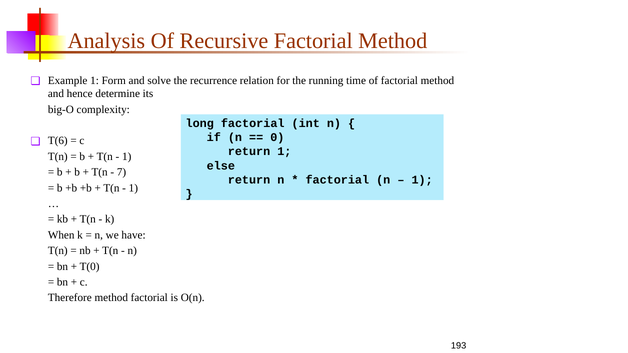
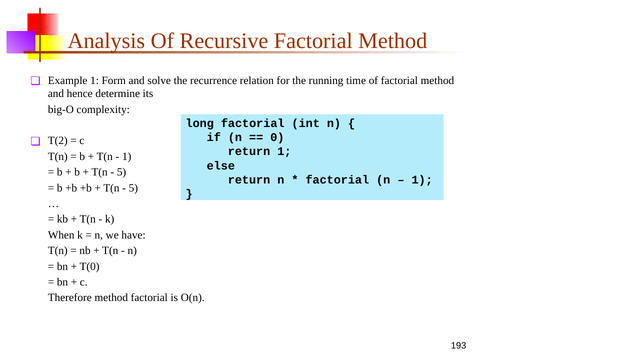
T(6: T(6 -> T(2
7 at (122, 172): 7 -> 5
1 at (133, 188): 1 -> 5
